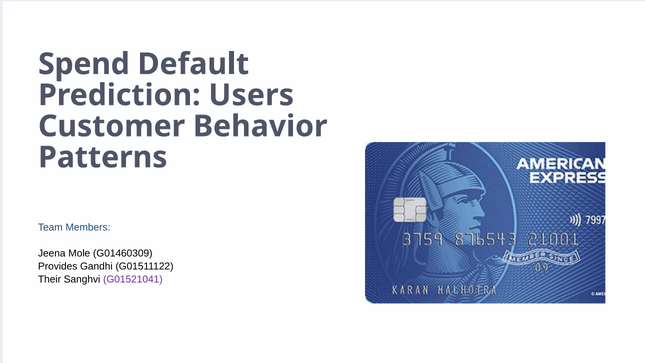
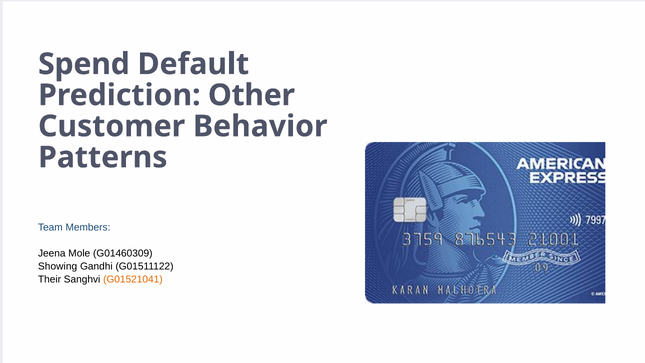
Users: Users -> Other
Provides: Provides -> Showing
G01521041 colour: purple -> orange
